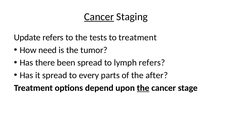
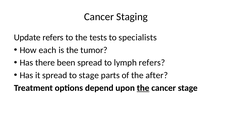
Cancer at (99, 17) underline: present -> none
to treatment: treatment -> specialists
need: need -> each
to every: every -> stage
